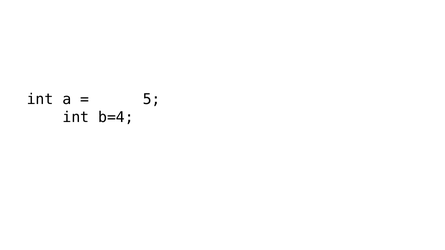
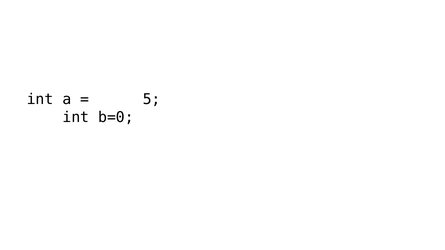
b=4: b=4 -> b=0
